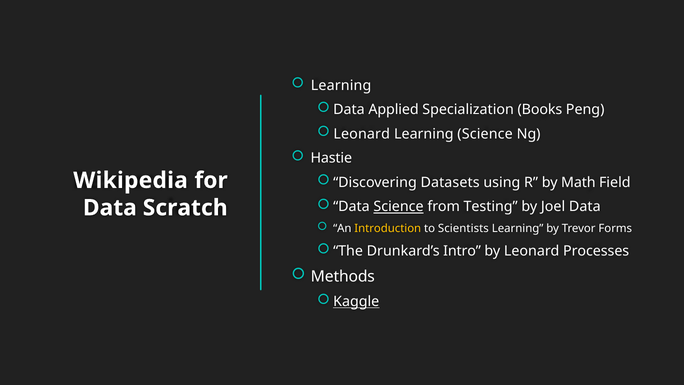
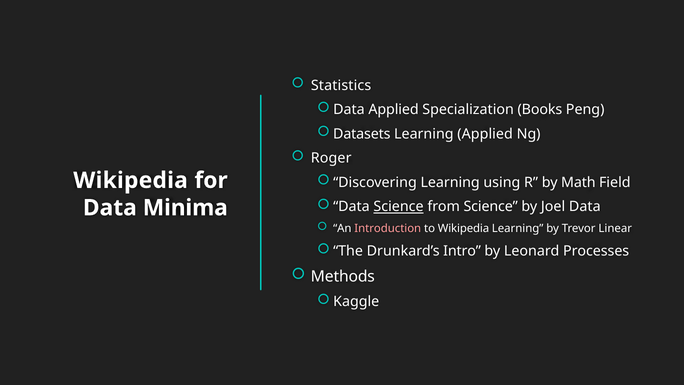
Learning at (341, 85): Learning -> Statistics
Leonard at (362, 134): Leonard -> Datasets
Learning Science: Science -> Applied
Hastie: Hastie -> Roger
Discovering Datasets: Datasets -> Learning
from Testing: Testing -> Science
Scratch: Scratch -> Minima
Introduction colour: yellow -> pink
to Scientists: Scientists -> Wikipedia
Forms: Forms -> Linear
Kaggle underline: present -> none
